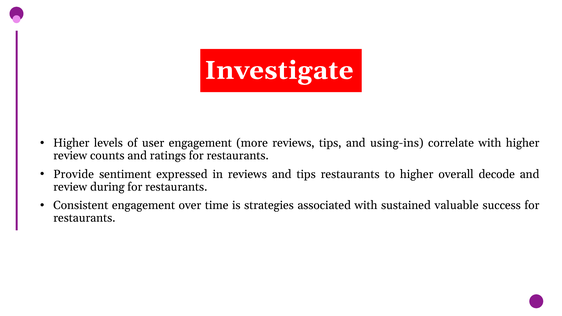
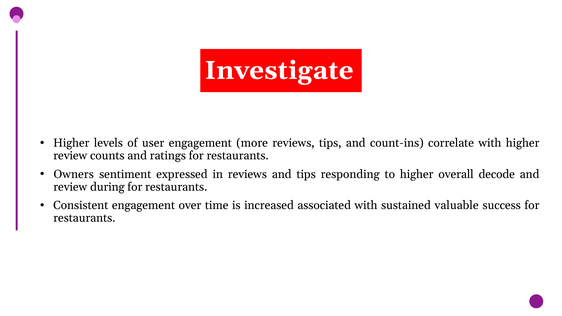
using-ins: using-ins -> count-ins
Provide: Provide -> Owners
tips restaurants: restaurants -> responding
strategies: strategies -> increased
